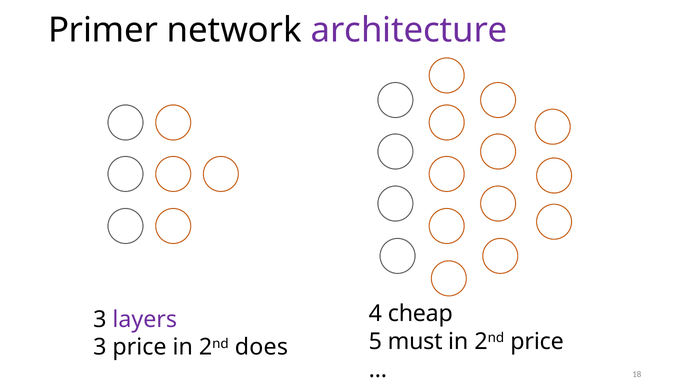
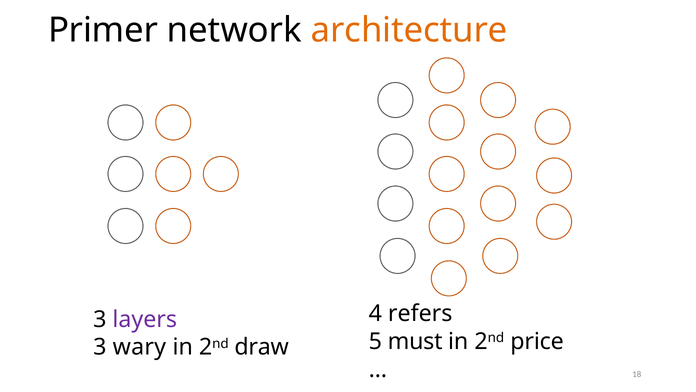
architecture colour: purple -> orange
cheap: cheap -> refers
3 price: price -> wary
does: does -> draw
